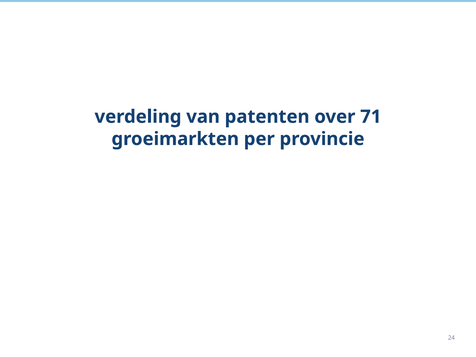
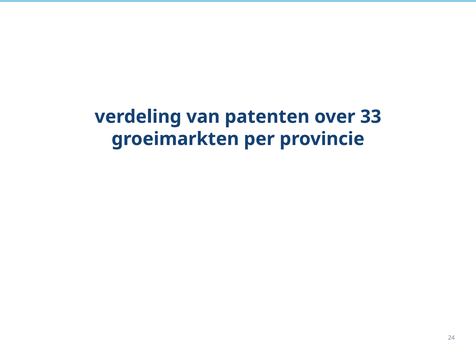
71: 71 -> 33
